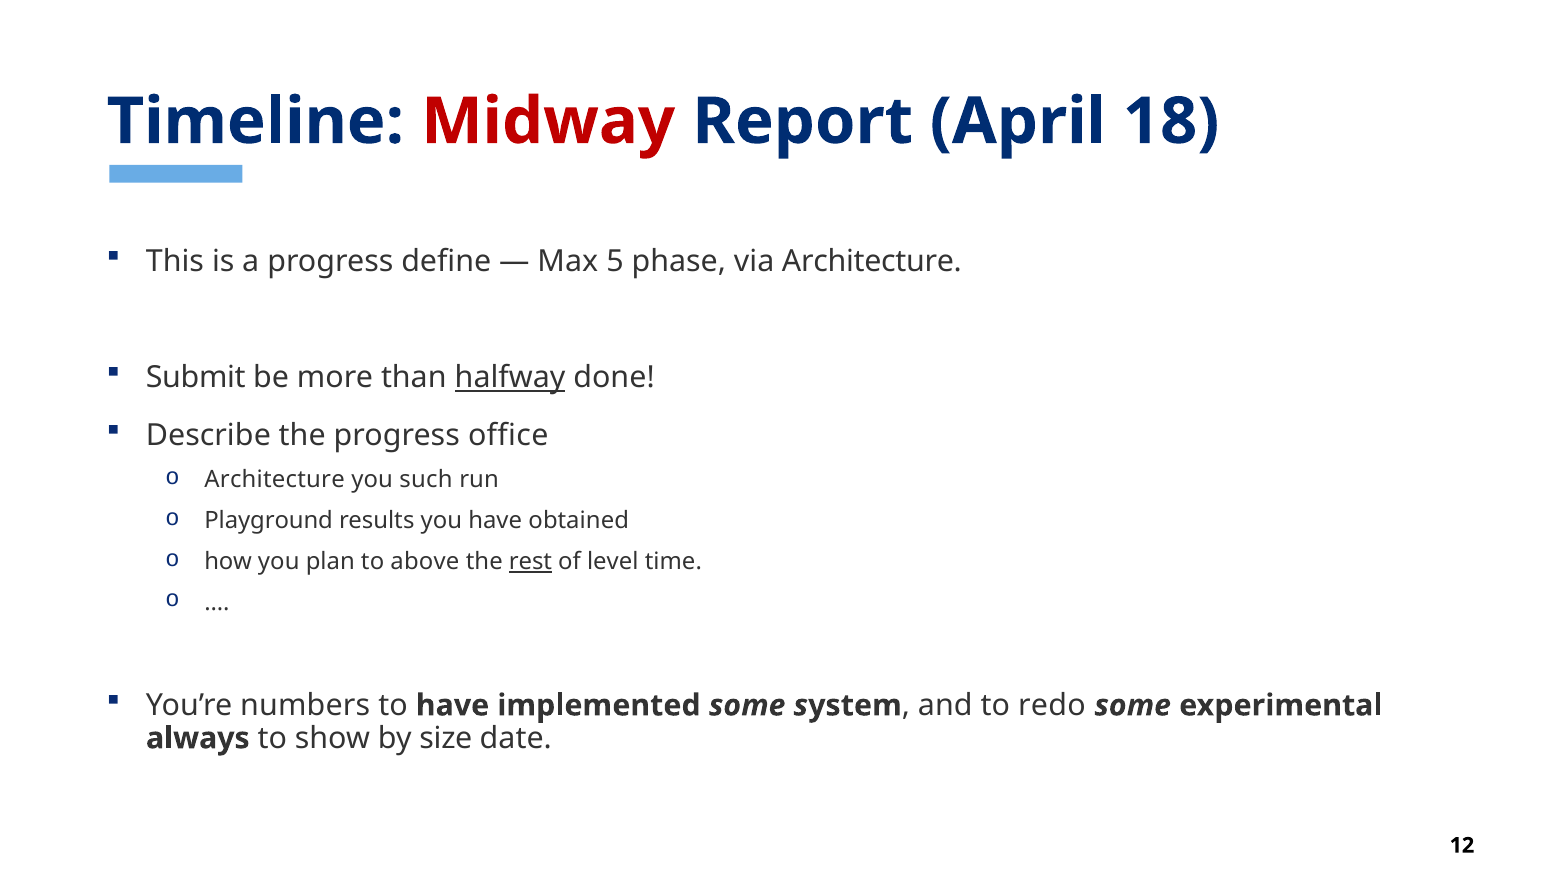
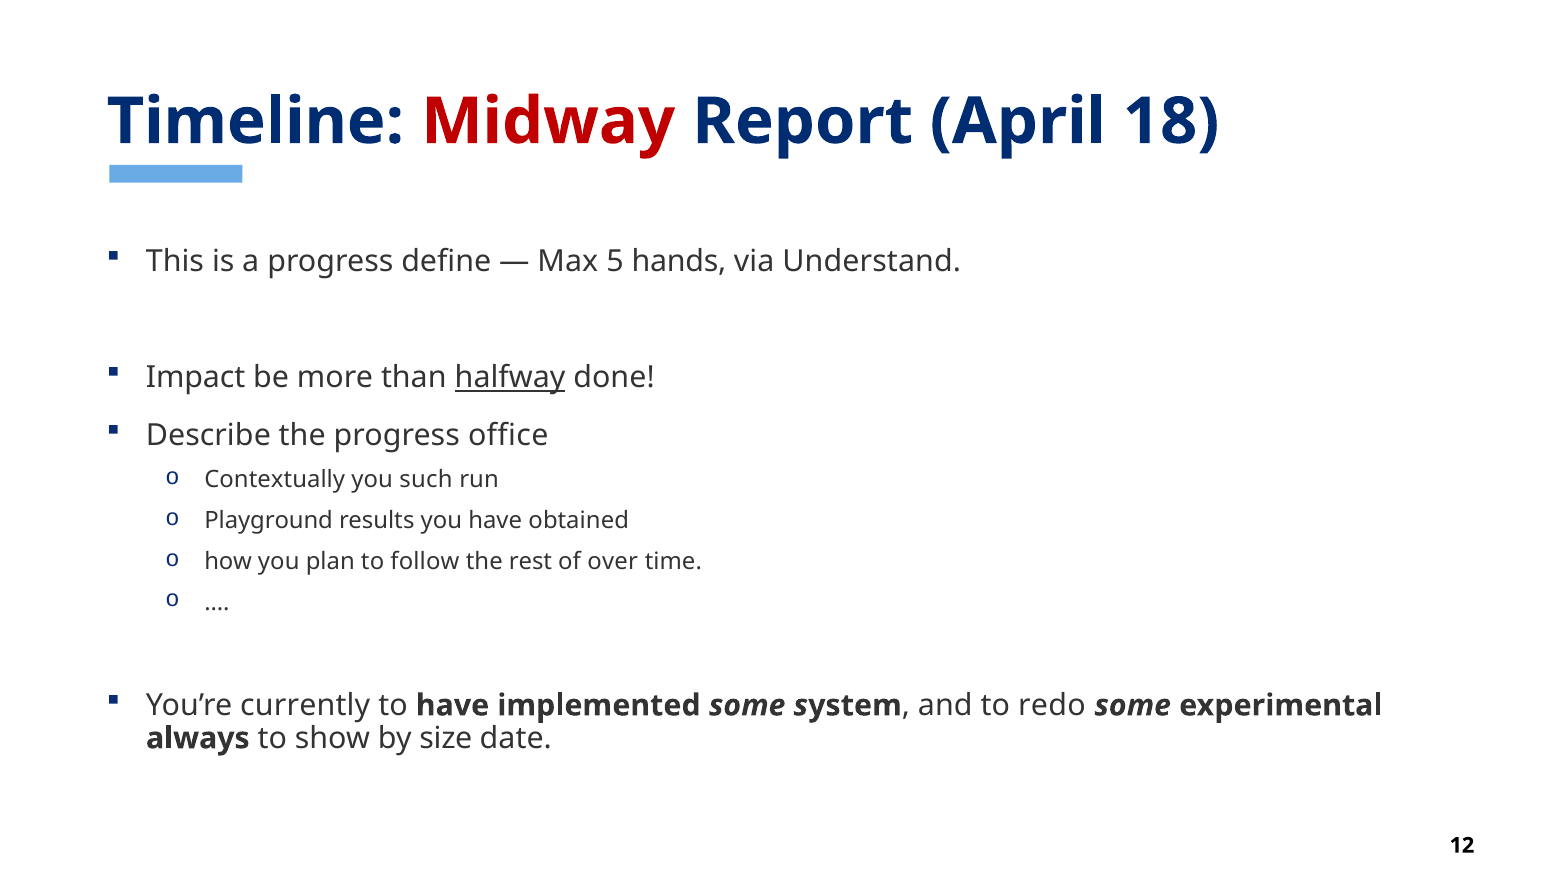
phase: phase -> hands
via Architecture: Architecture -> Understand
Submit: Submit -> Impact
Architecture at (275, 480): Architecture -> Contextually
above: above -> follow
rest underline: present -> none
level: level -> over
numbers: numbers -> currently
